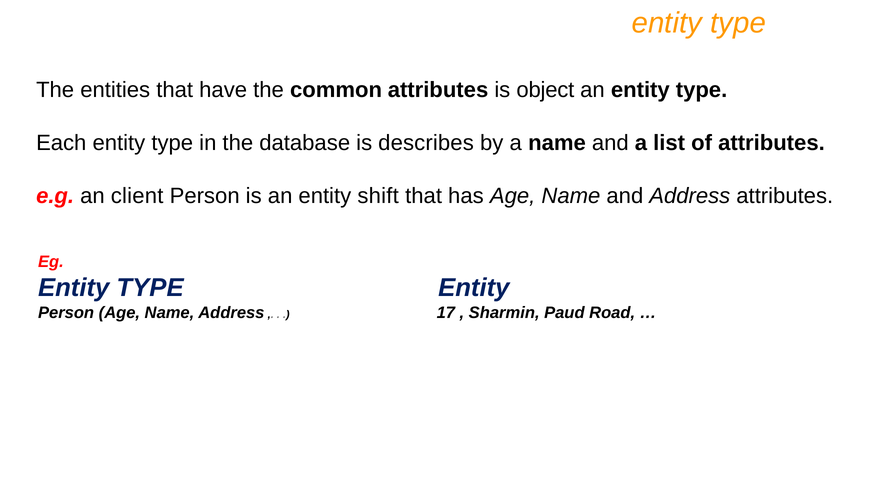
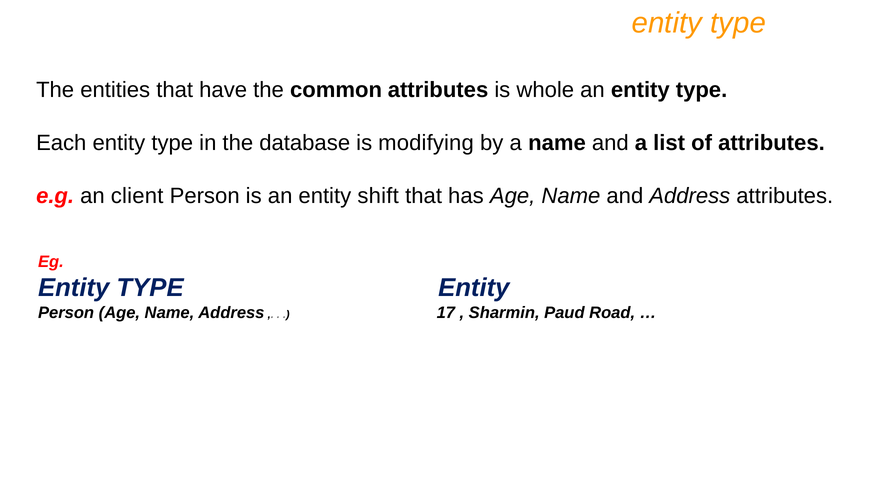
object: object -> whole
describes: describes -> modifying
